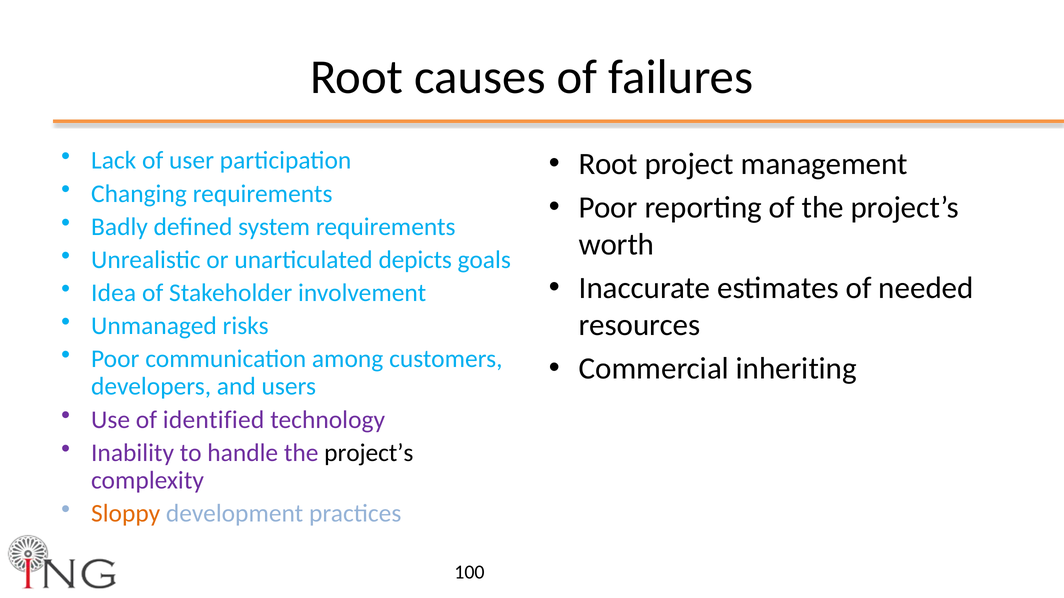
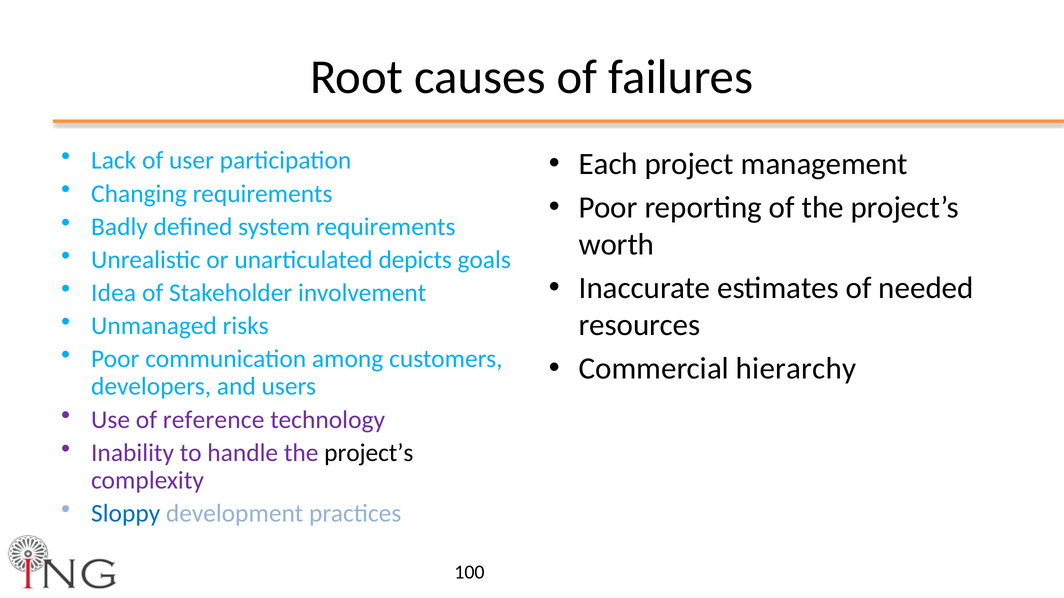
Root at (608, 164): Root -> Each
inheriting: inheriting -> hierarchy
identified: identified -> reference
Sloppy colour: orange -> blue
